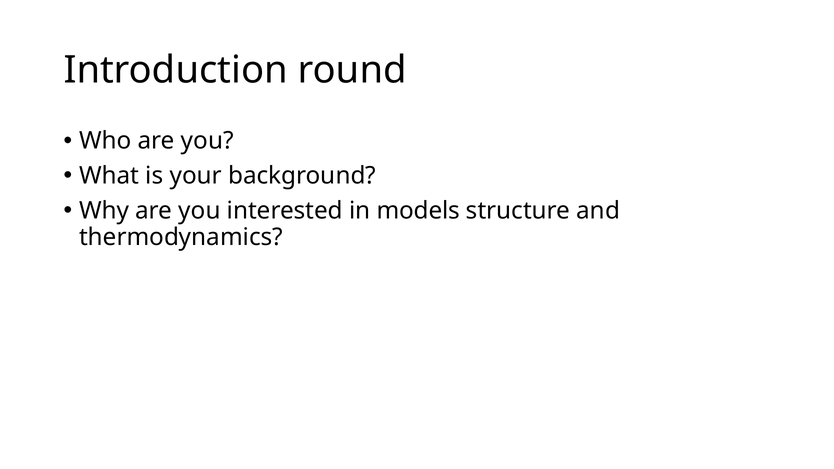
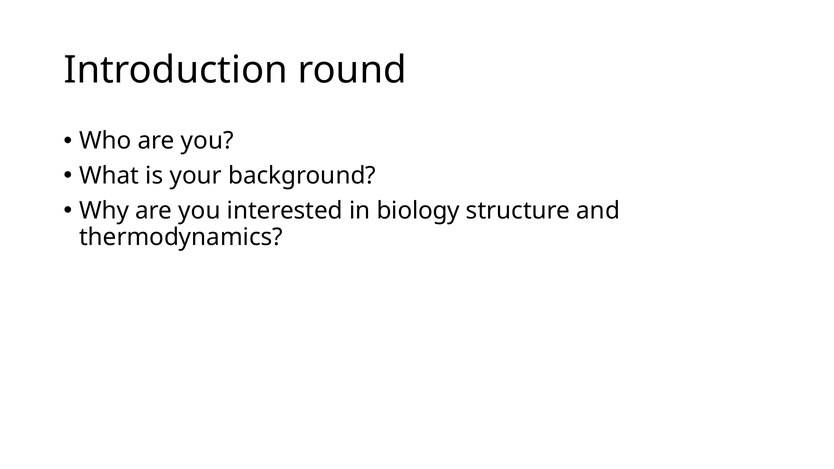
models: models -> biology
